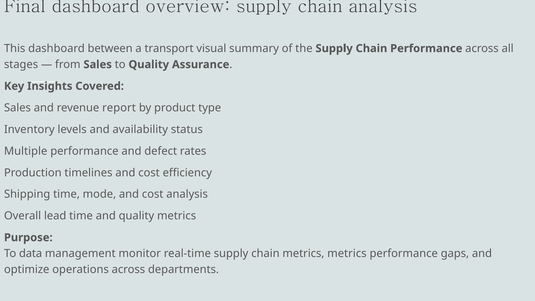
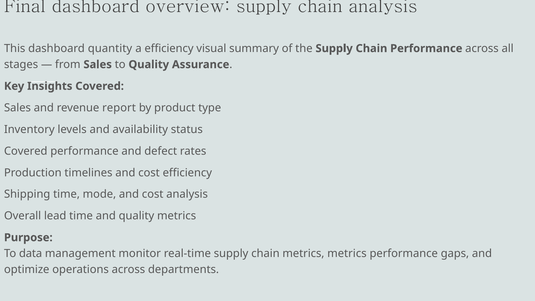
between: between -> quantity
a transport: transport -> efficiency
Multiple at (26, 151): Multiple -> Covered
